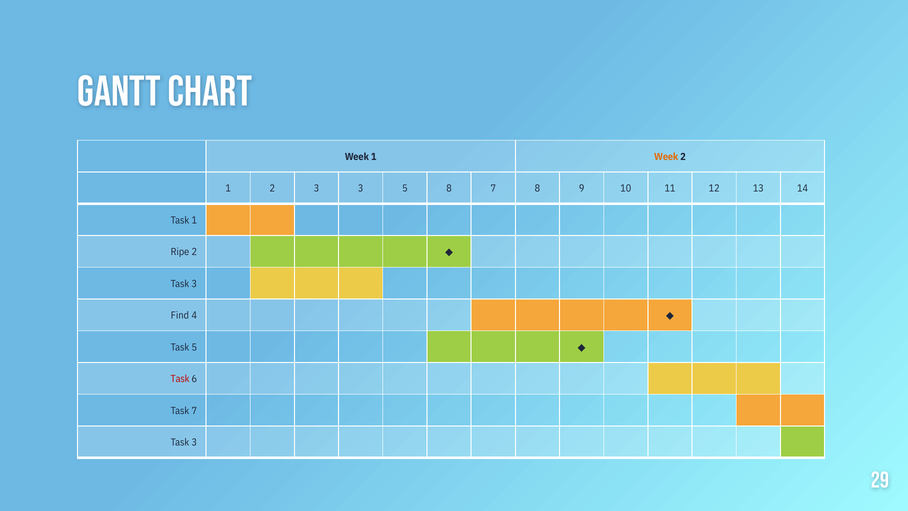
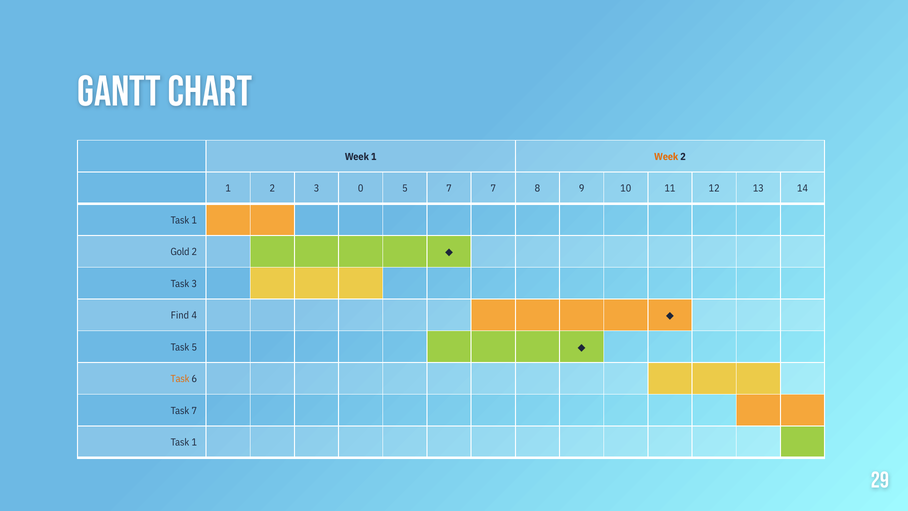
3 3: 3 -> 0
5 8: 8 -> 7
Ripe: Ripe -> Gold
Task at (180, 379) colour: red -> orange
3 at (194, 442): 3 -> 1
